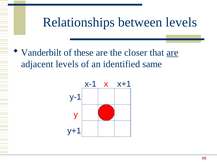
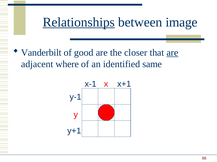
Relationships underline: none -> present
between levels: levels -> image
these: these -> good
adjacent levels: levels -> where
